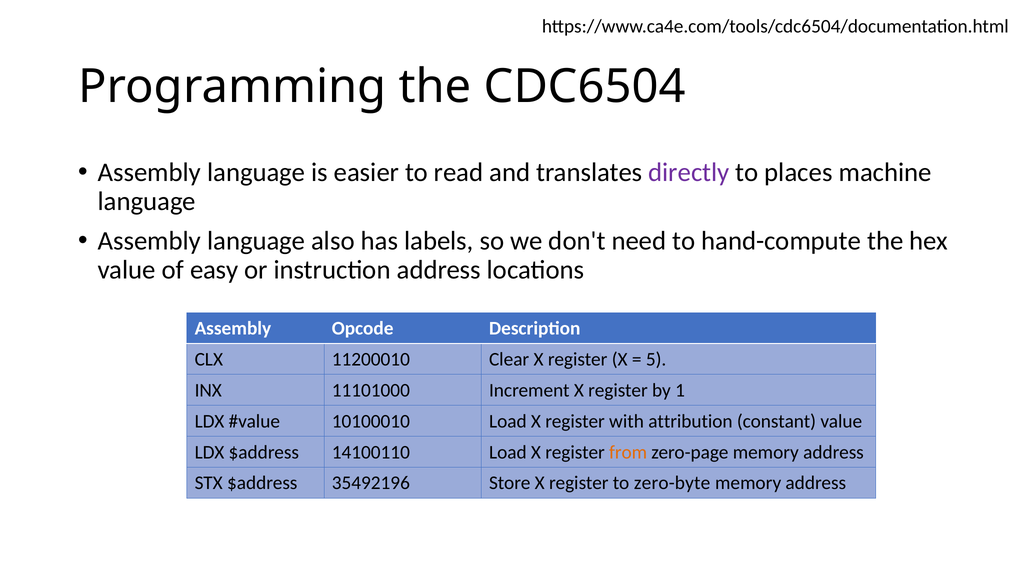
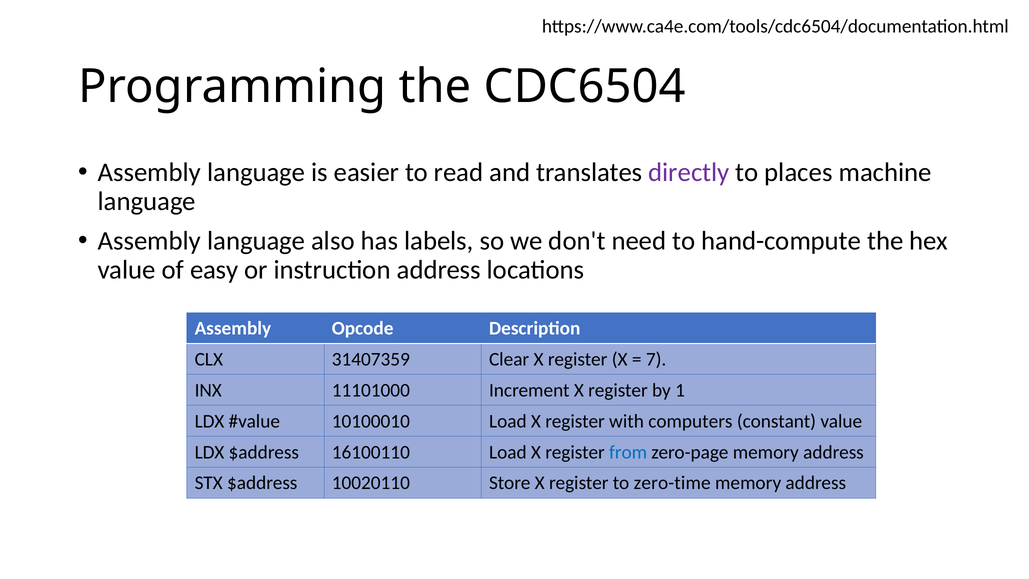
11200010: 11200010 -> 31407359
5: 5 -> 7
attribution: attribution -> computers
14100110: 14100110 -> 16100110
from colour: orange -> blue
35492196: 35492196 -> 10020110
zero-byte: zero-byte -> zero-time
